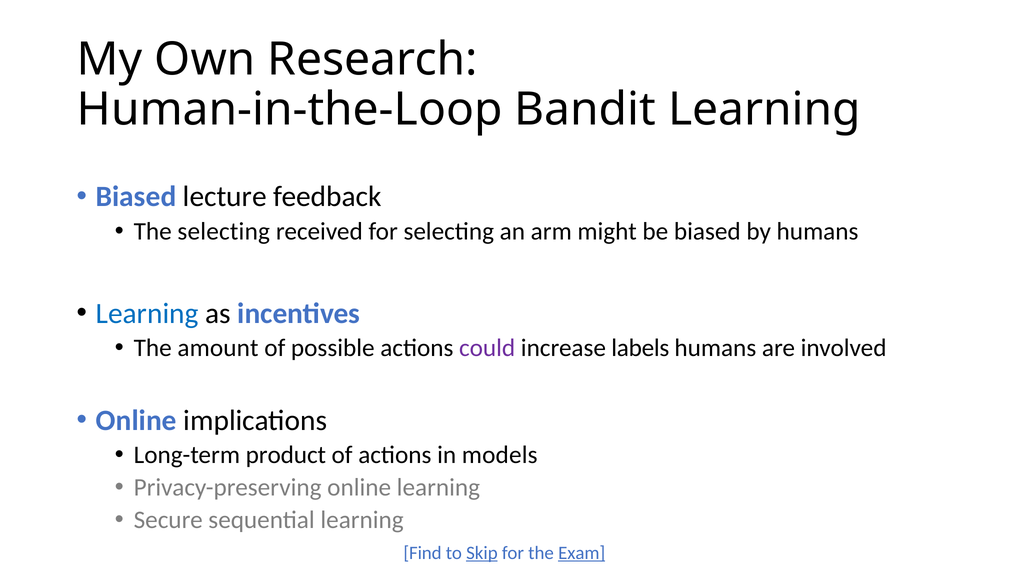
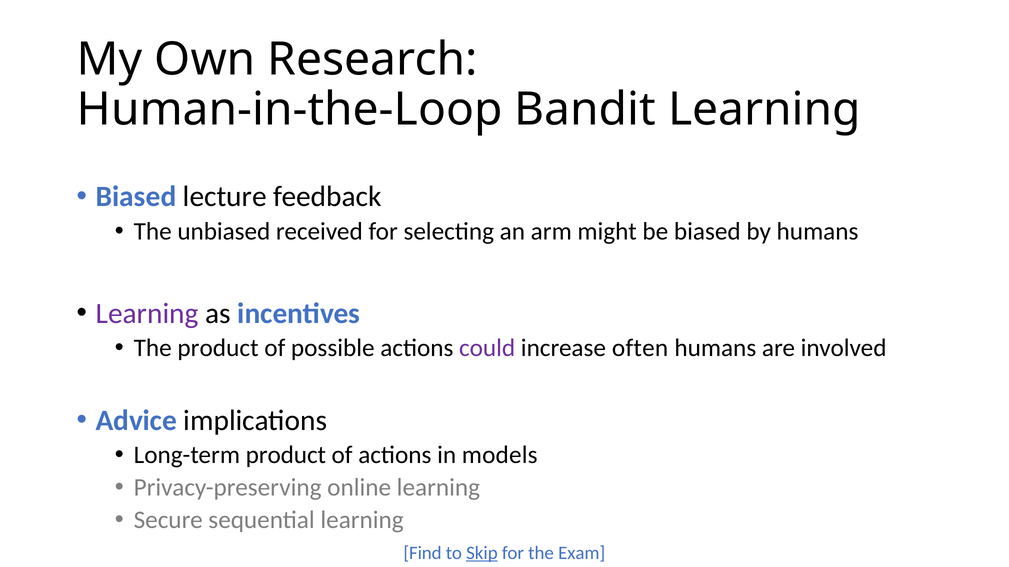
The selecting: selecting -> unbiased
Learning at (147, 314) colour: blue -> purple
The amount: amount -> product
labels: labels -> often
Online at (136, 421): Online -> Advice
Exam underline: present -> none
